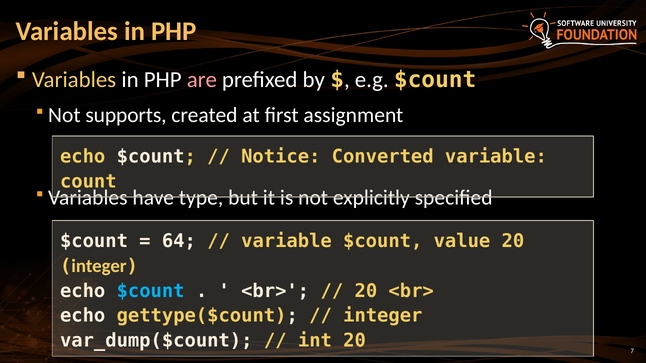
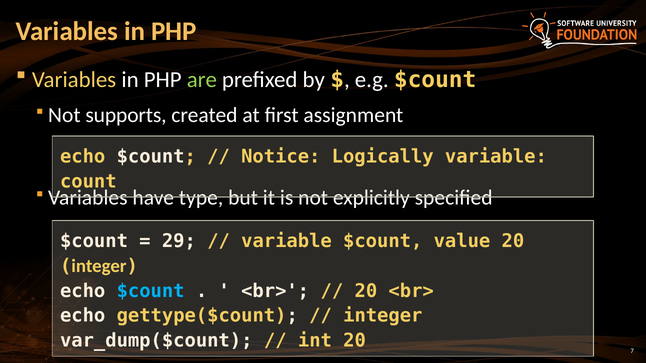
are colour: pink -> light green
Converted: Converted -> Logically
64: 64 -> 29
